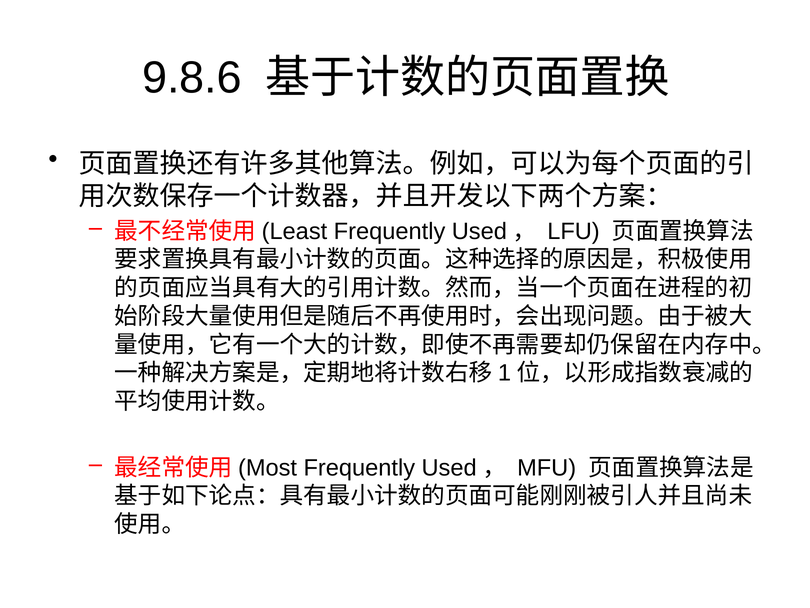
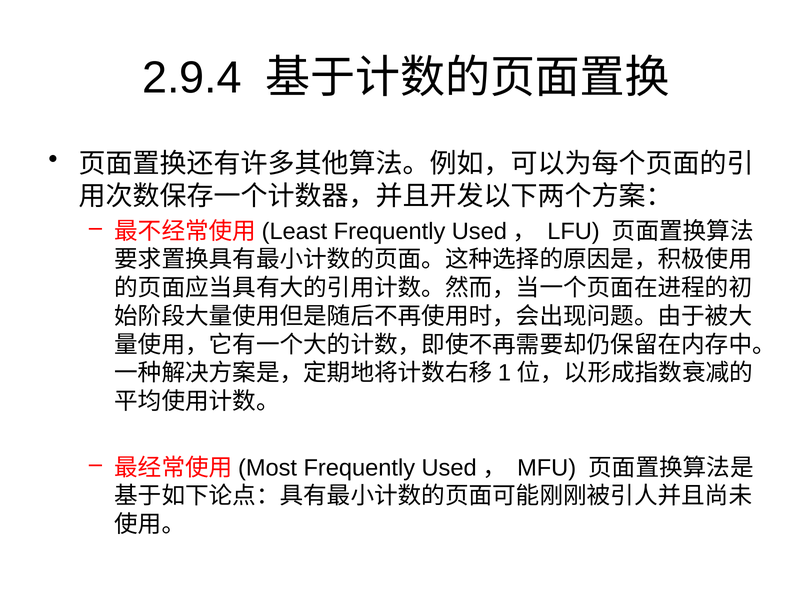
9.8.6: 9.8.6 -> 2.9.4
